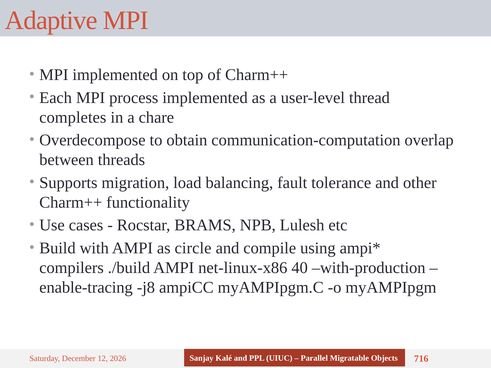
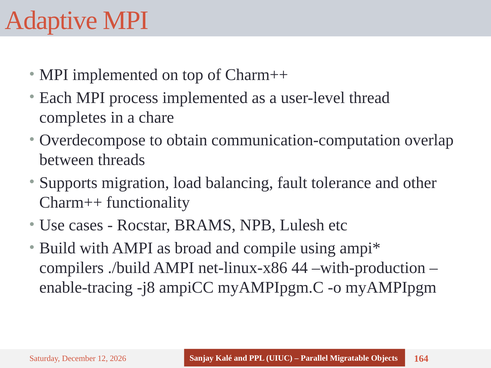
circle: circle -> broad
40: 40 -> 44
716: 716 -> 164
